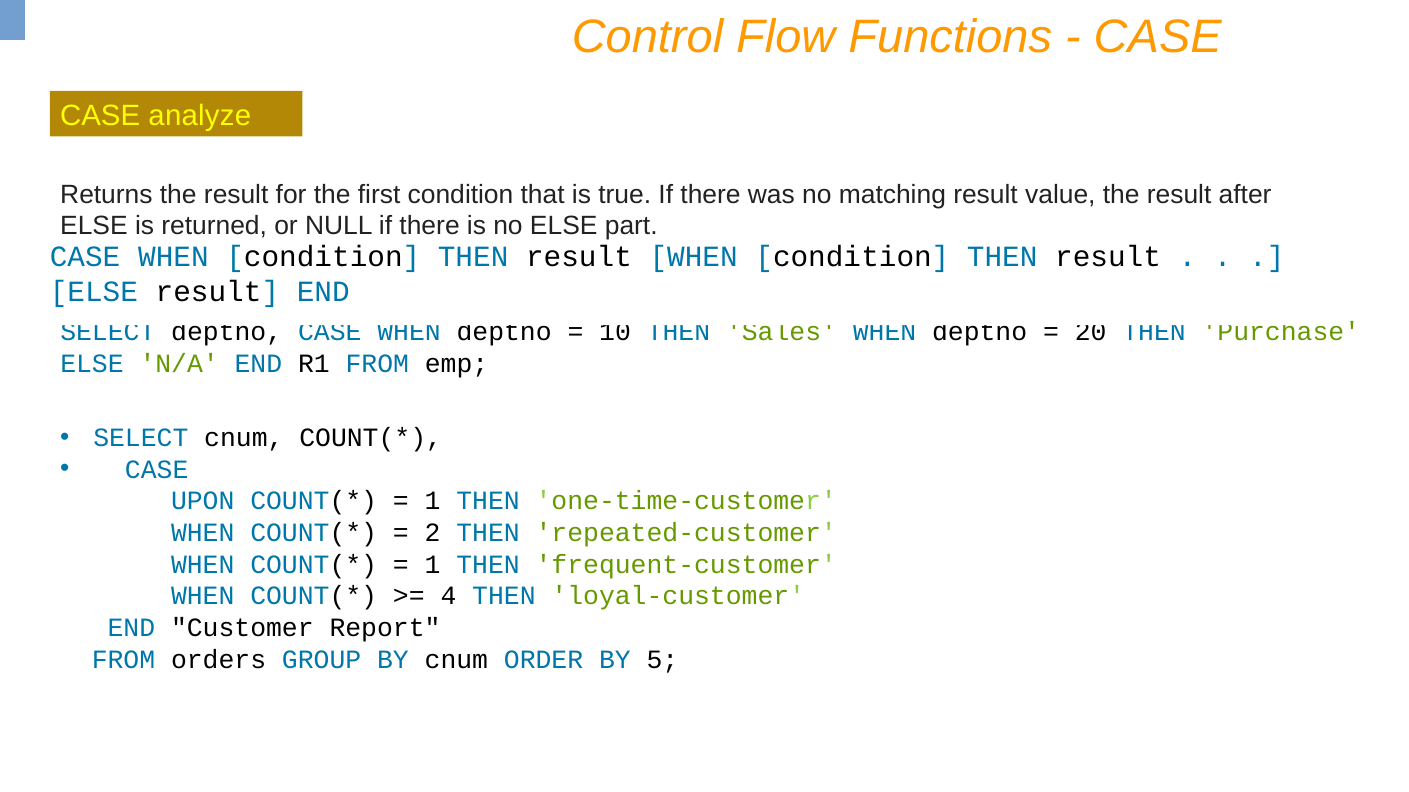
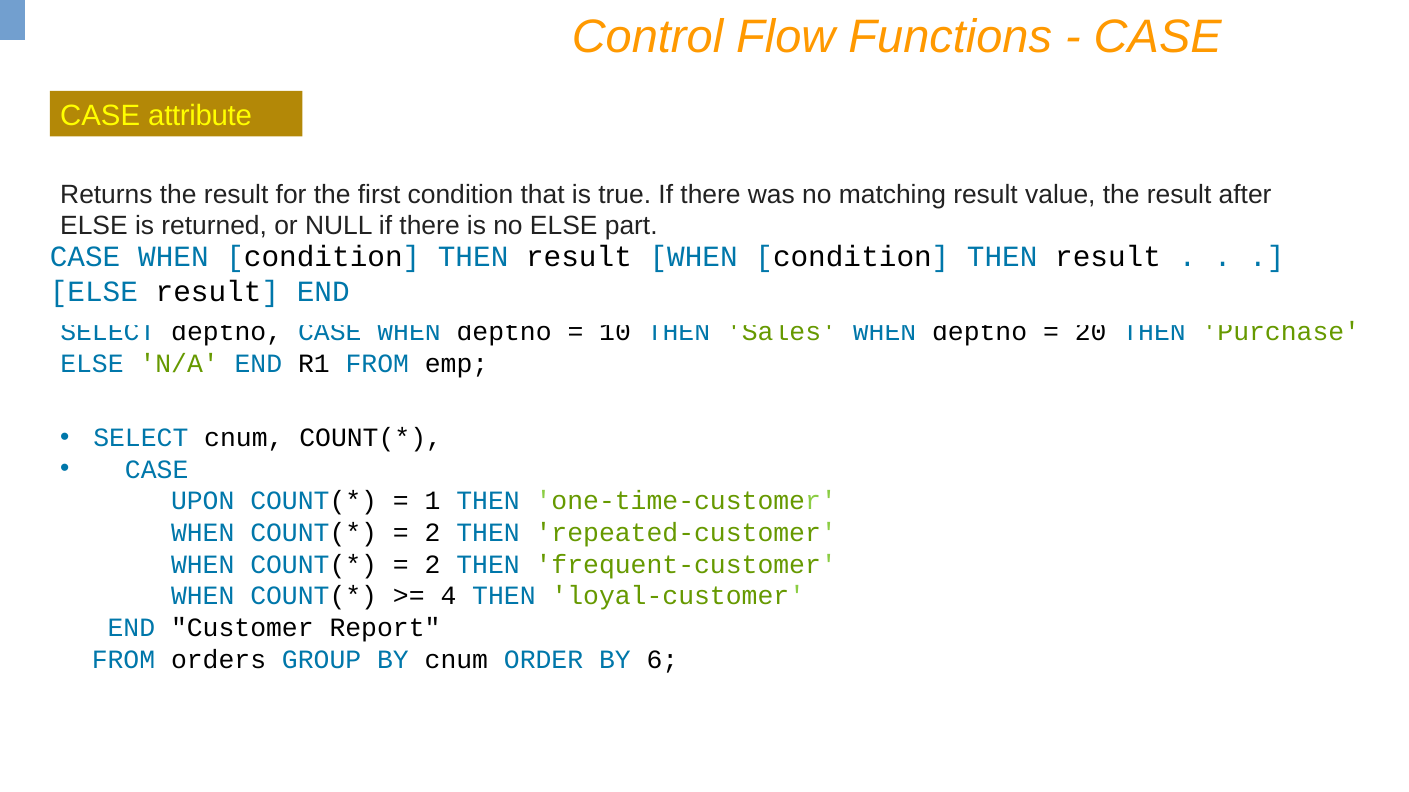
analyze: analyze -> attribute
1 at (433, 565): 1 -> 2
5: 5 -> 6
